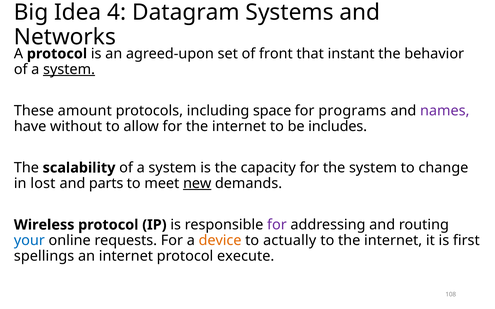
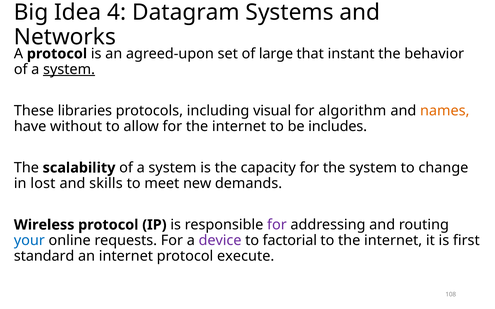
front: front -> large
amount: amount -> libraries
space: space -> visual
programs: programs -> algorithm
names colour: purple -> orange
parts: parts -> skills
new underline: present -> none
device colour: orange -> purple
actually: actually -> factorial
spellings: spellings -> standard
